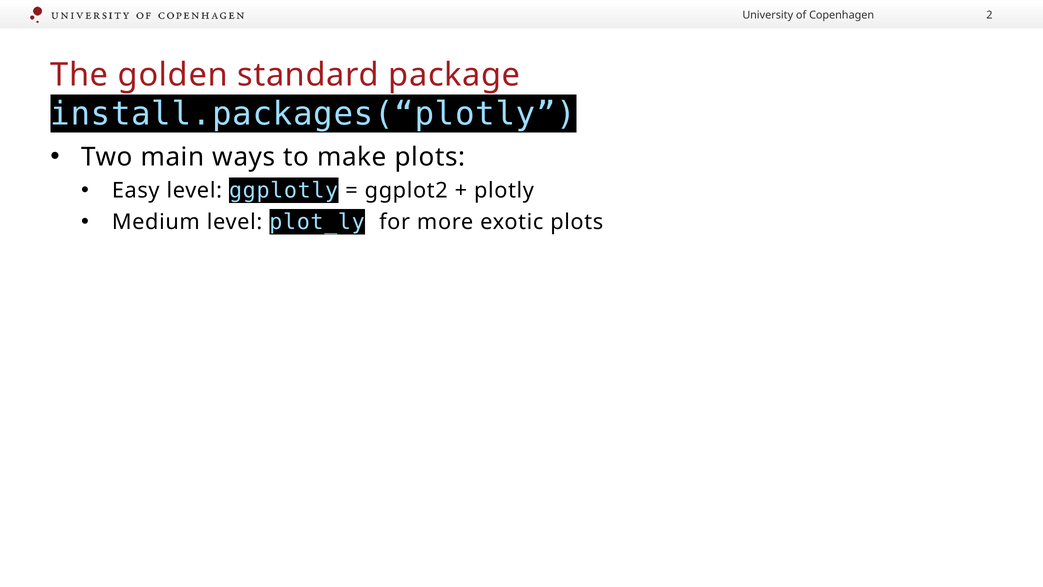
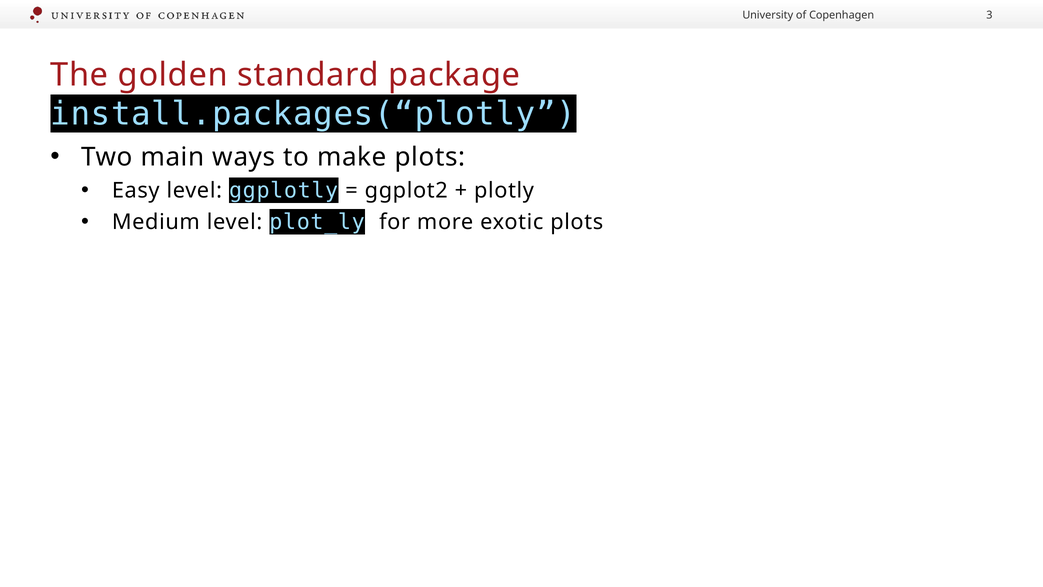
2: 2 -> 3
